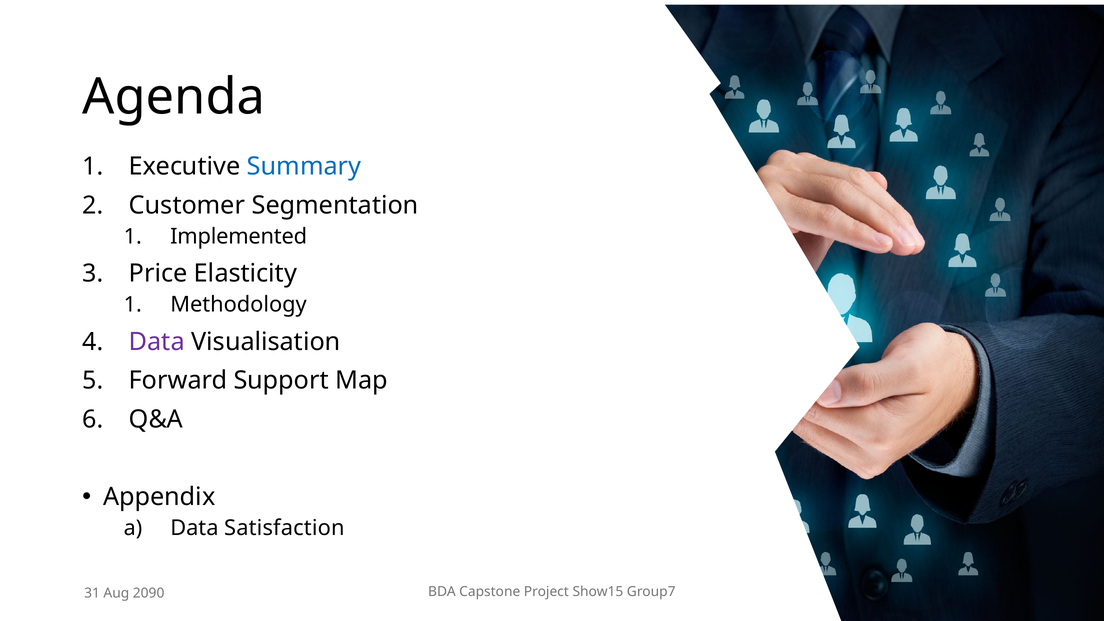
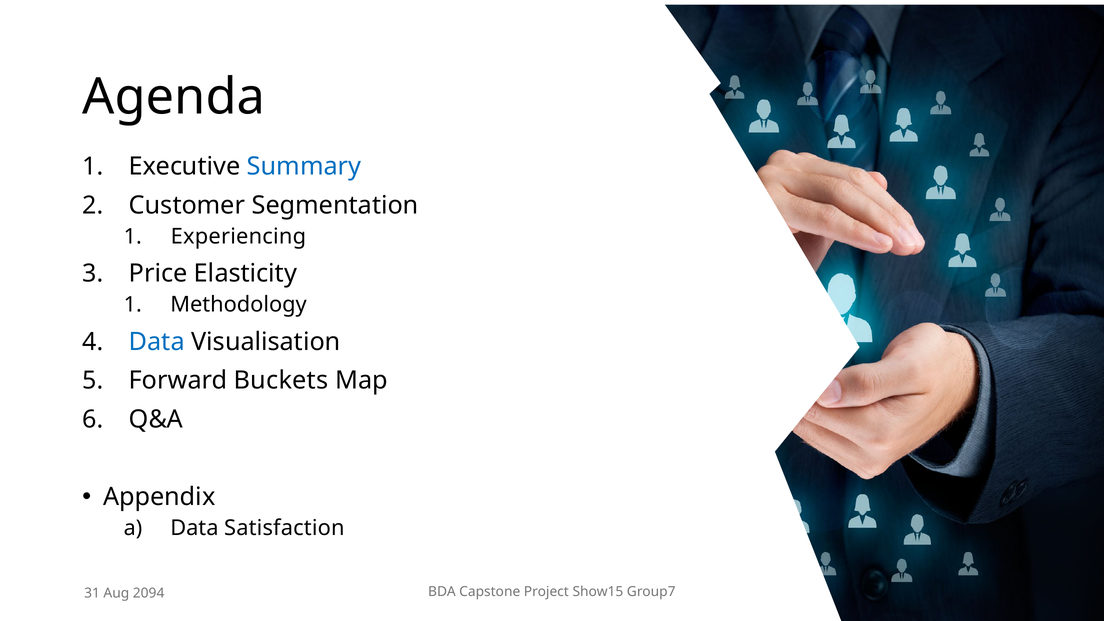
Implemented: Implemented -> Experiencing
Data at (157, 342) colour: purple -> blue
Support: Support -> Buckets
2090: 2090 -> 2094
